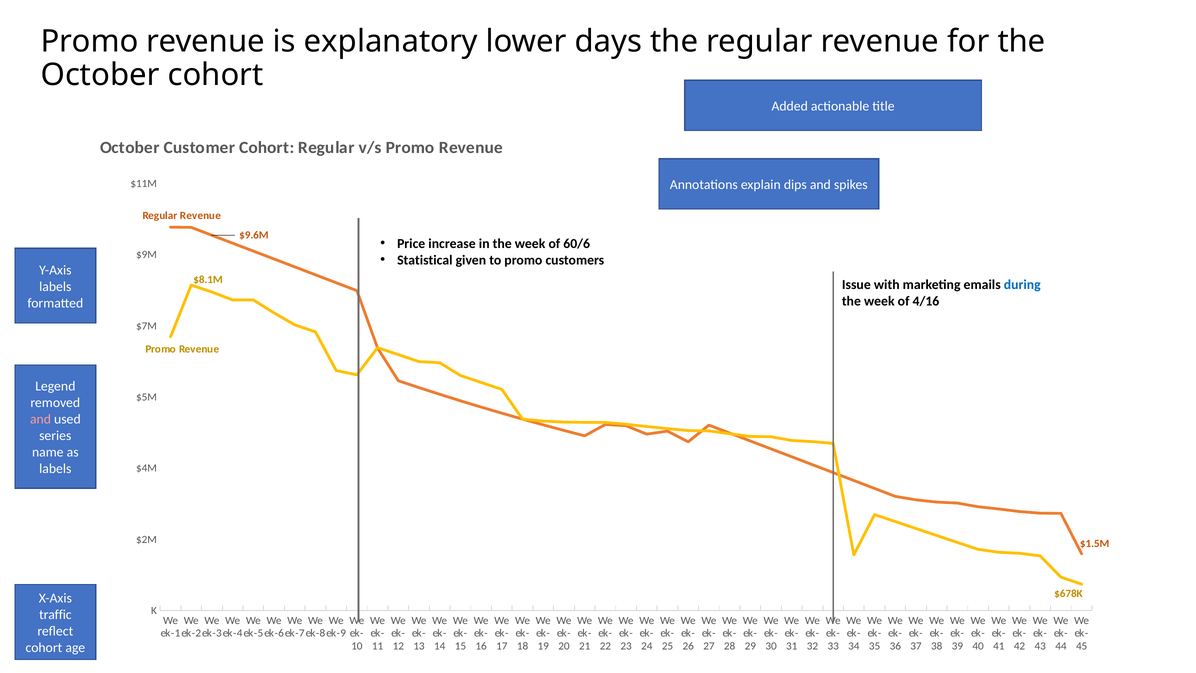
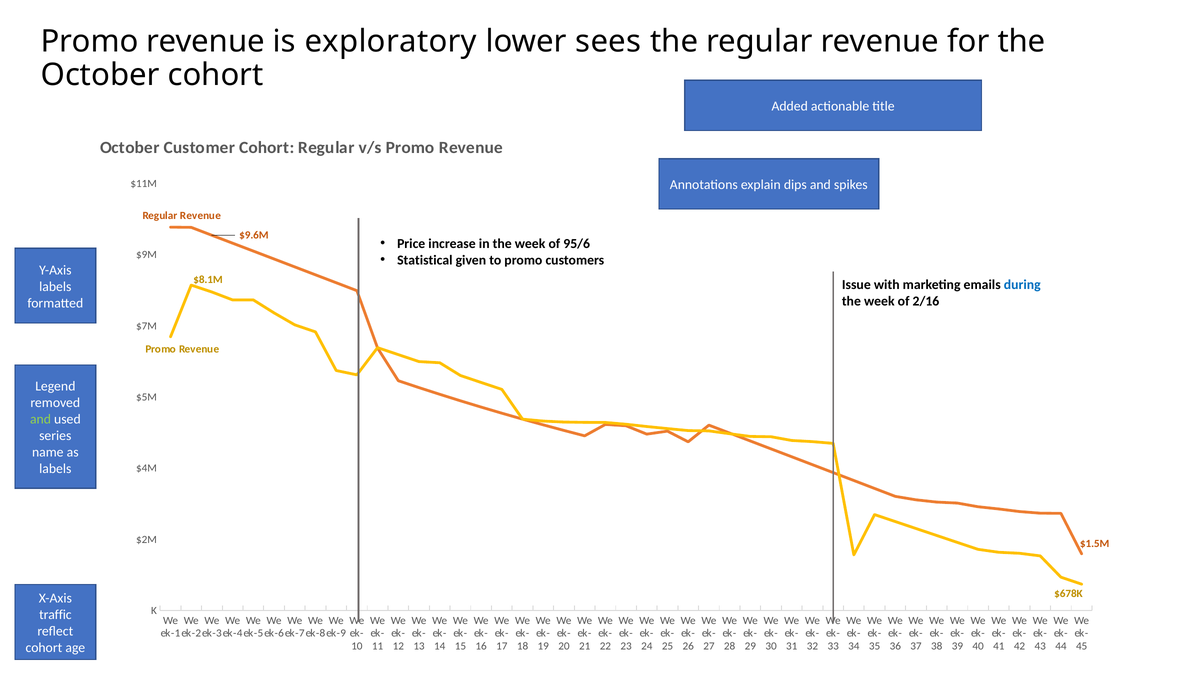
explanatory: explanatory -> exploratory
days: days -> sees
60/6: 60/6 -> 95/6
4/16: 4/16 -> 2/16
and at (41, 419) colour: pink -> light green
